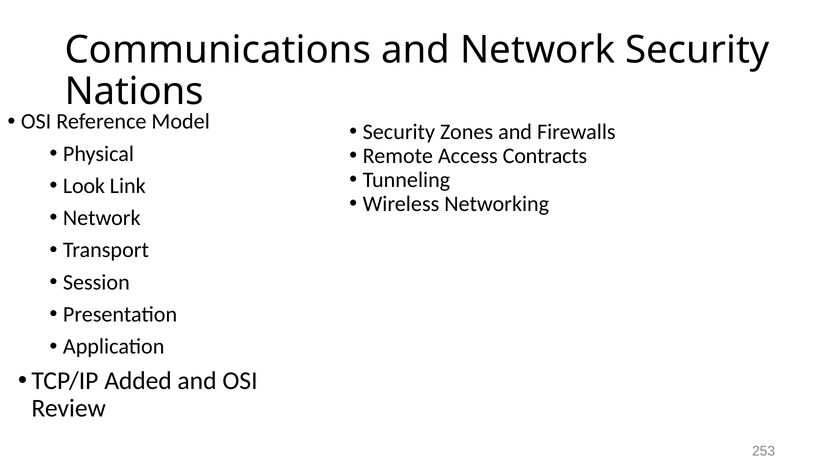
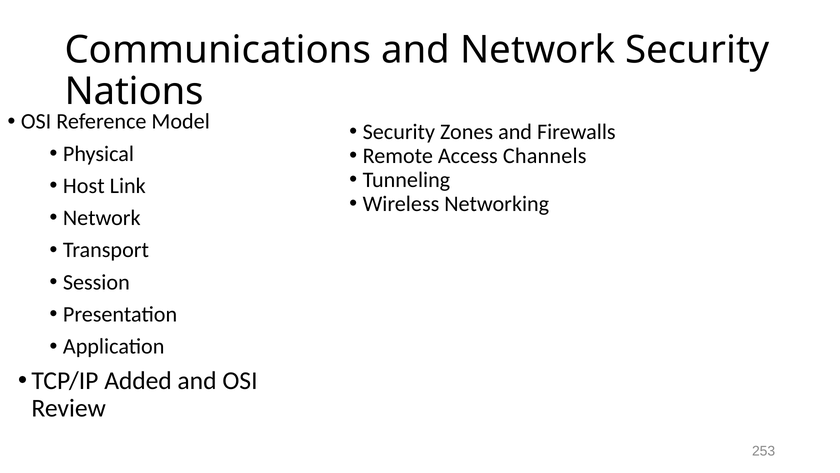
Contracts: Contracts -> Channels
Look: Look -> Host
